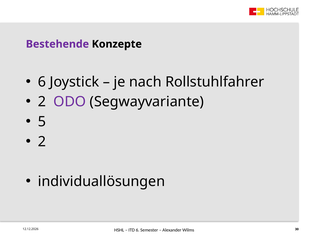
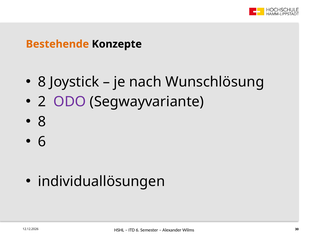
Bestehende colour: purple -> orange
6 at (42, 82): 6 -> 8
Rollstuhlfahrer: Rollstuhlfahrer -> Wunschlösung
5 at (42, 122): 5 -> 8
2 at (42, 142): 2 -> 6
